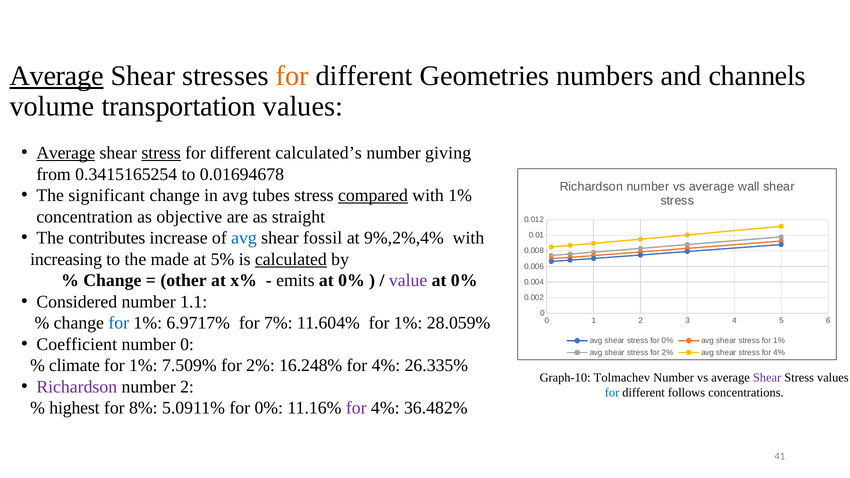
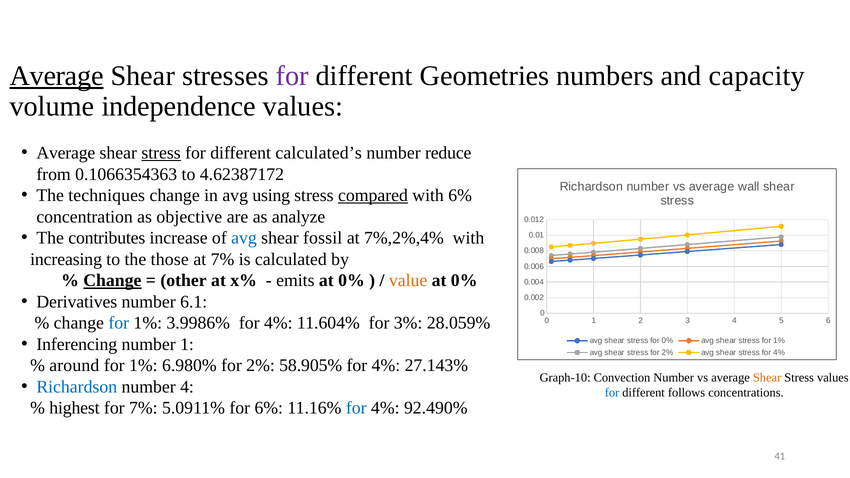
for at (292, 76) colour: orange -> purple
channels: channels -> capacity
transportation: transportation -> independence
Average at (66, 153) underline: present -> none
giving: giving -> reduce
0.3415165254: 0.3415165254 -> 0.1066354363
0.01694678: 0.01694678 -> 4.62387172
significant: significant -> techniques
tubes: tubes -> using
with 1%: 1% -> 6%
straight: straight -> analyze
9%,2%,4%: 9%,2%,4% -> 7%,2%,4%
made: made -> those
at 5%: 5% -> 7%
calculated underline: present -> none
Change at (112, 281) underline: none -> present
value colour: purple -> orange
Considered: Considered -> Derivatives
1.1: 1.1 -> 6.1
6.9717%: 6.9717% -> 3.9986%
7% at (278, 323): 7% -> 4%
11.604% for 1%: 1% -> 3%
Coefficient: Coefficient -> Inferencing
number 0: 0 -> 1
climate: climate -> around
7.509%: 7.509% -> 6.980%
16.248%: 16.248% -> 58.905%
26.335%: 26.335% -> 27.143%
Tolmachev: Tolmachev -> Convection
Shear at (767, 378) colour: purple -> orange
Richardson at (77, 387) colour: purple -> blue
number 2: 2 -> 4
for 8%: 8% -> 7%
5.0911% for 0%: 0% -> 6%
for at (356, 408) colour: purple -> blue
36.482%: 36.482% -> 92.490%
